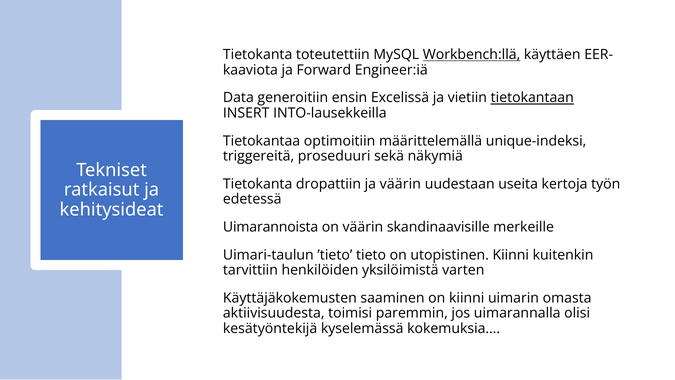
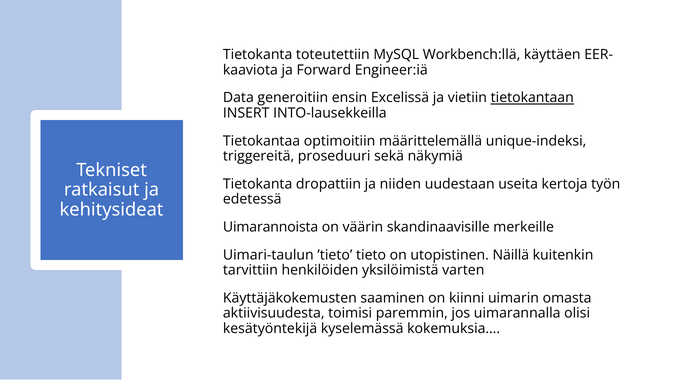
Workbench:llä underline: present -> none
ja väärin: väärin -> niiden
utopistinen Kiinni: Kiinni -> Näillä
